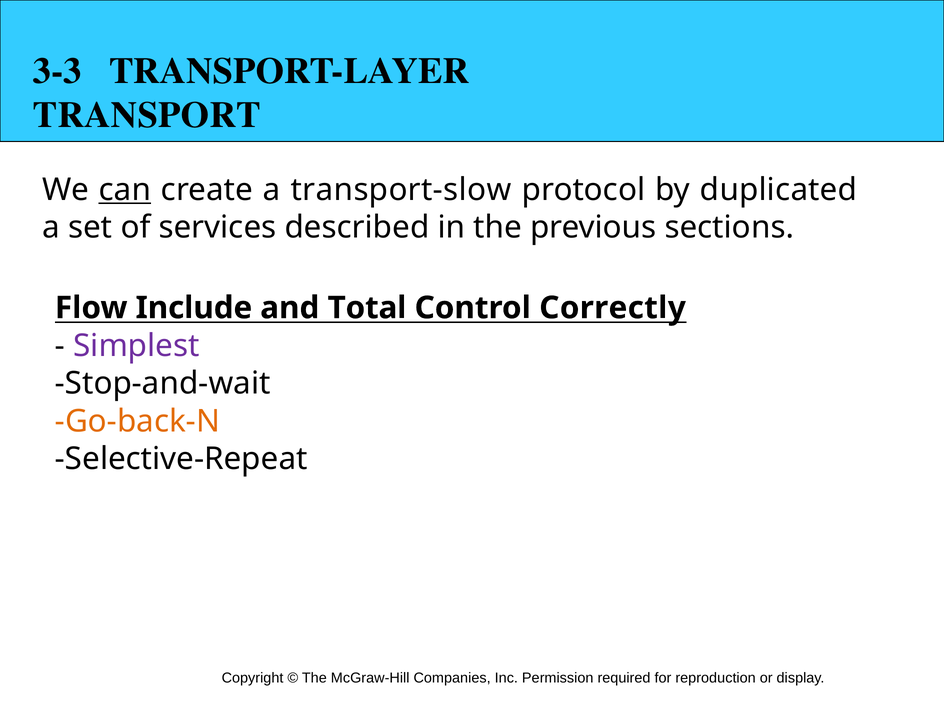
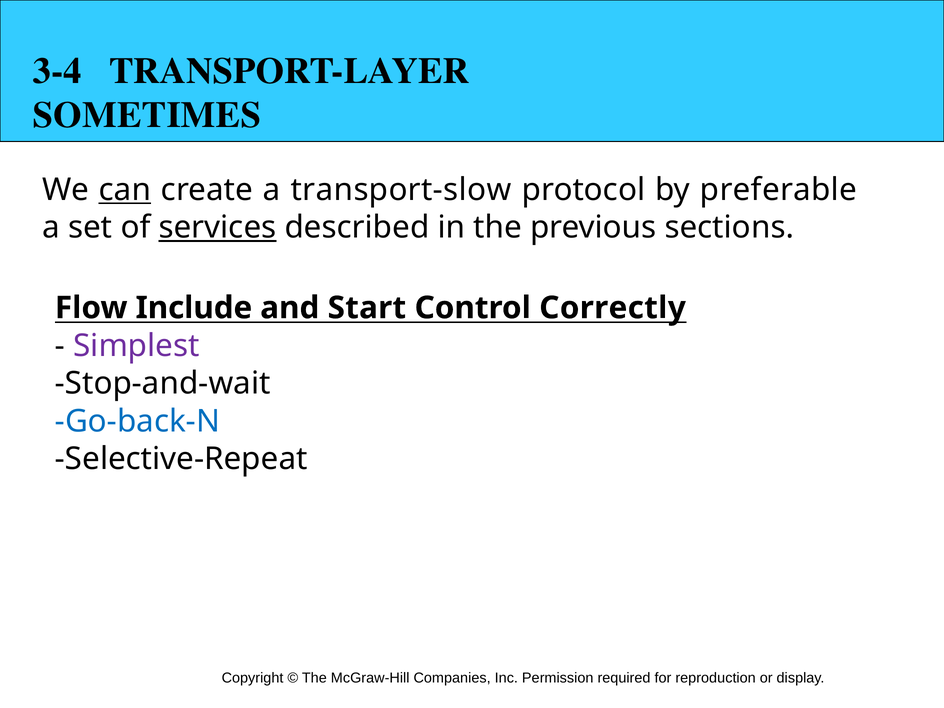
3-3: 3-3 -> 3-4
TRANSPORT: TRANSPORT -> SOMETIMES
duplicated: duplicated -> preferable
services underline: none -> present
Total: Total -> Start
Go-back-N colour: orange -> blue
